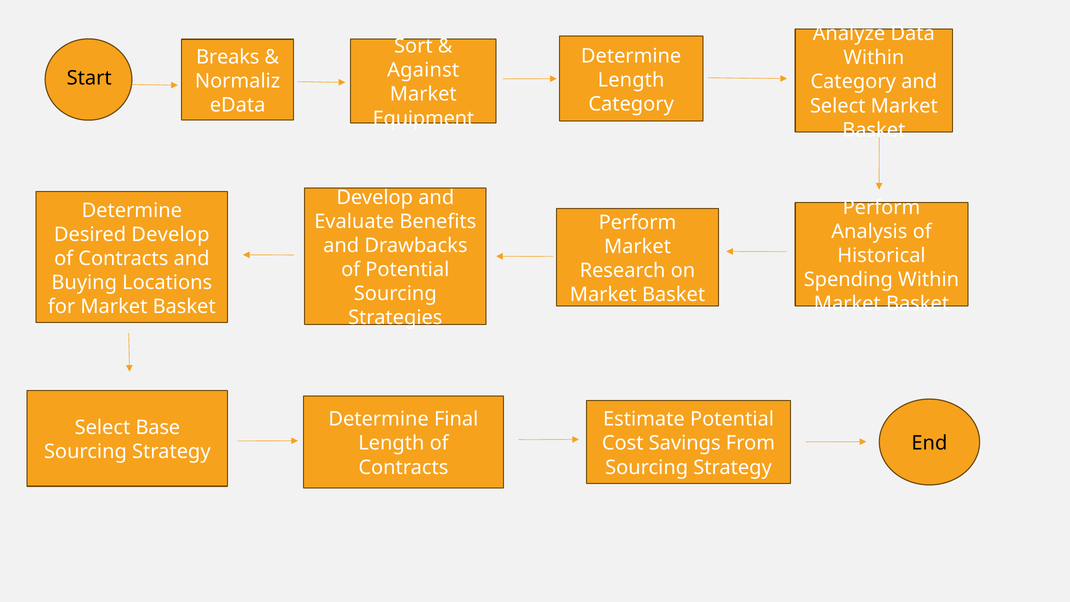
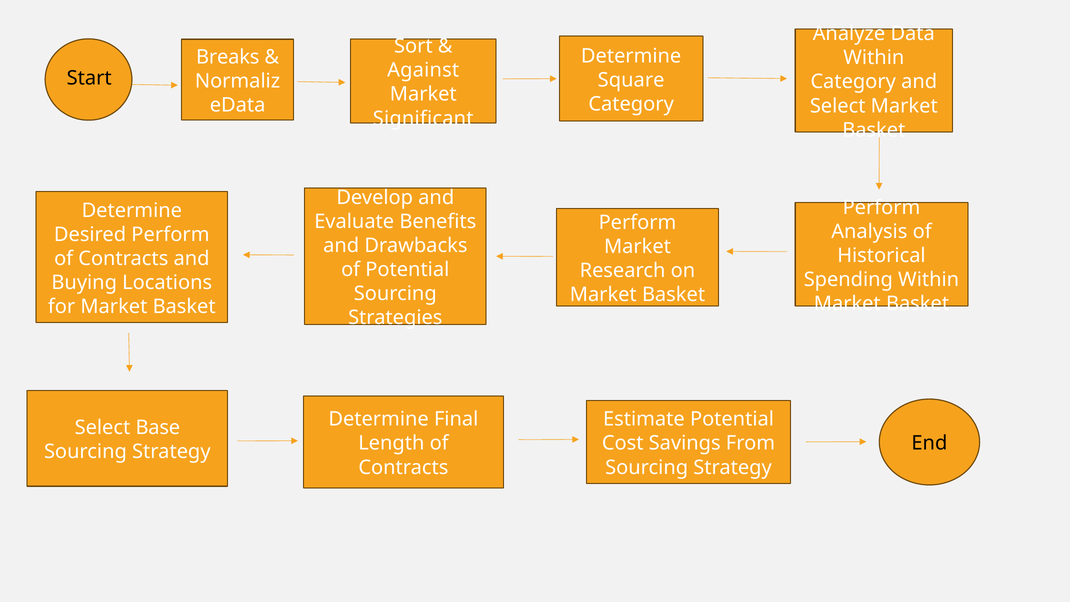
Length at (631, 80): Length -> Square
Equipment: Equipment -> Significant
Desired Develop: Develop -> Perform
